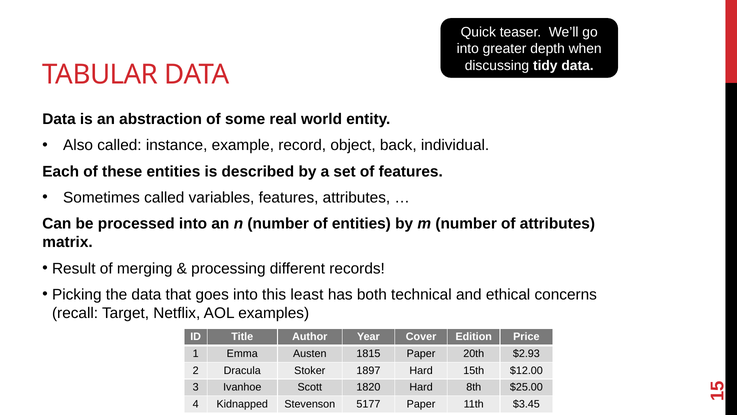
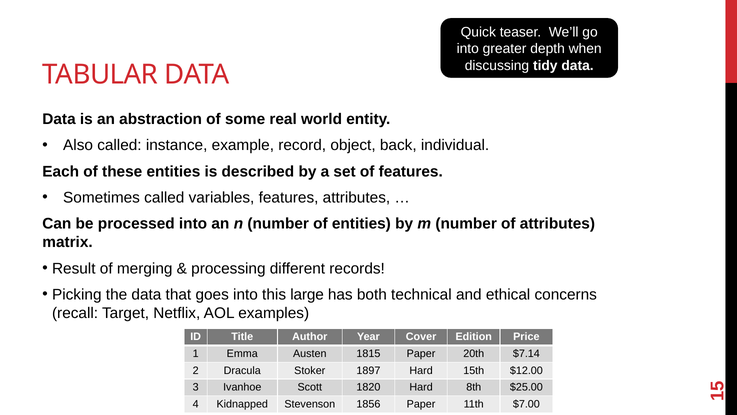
least: least -> large
$2.93: $2.93 -> $7.14
5177: 5177 -> 1856
$3.45: $3.45 -> $7.00
